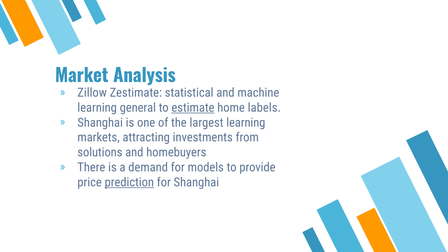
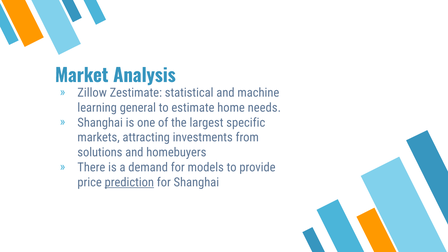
estimate underline: present -> none
labels: labels -> needs
largest learning: learning -> specific
